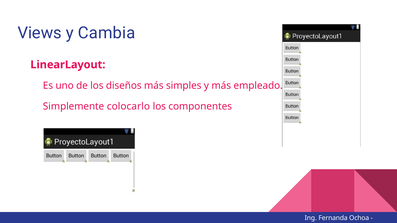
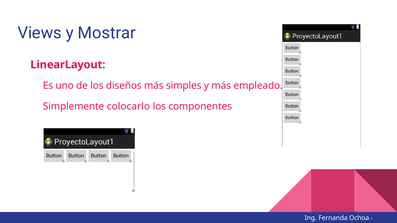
Cambia: Cambia -> Mostrar
